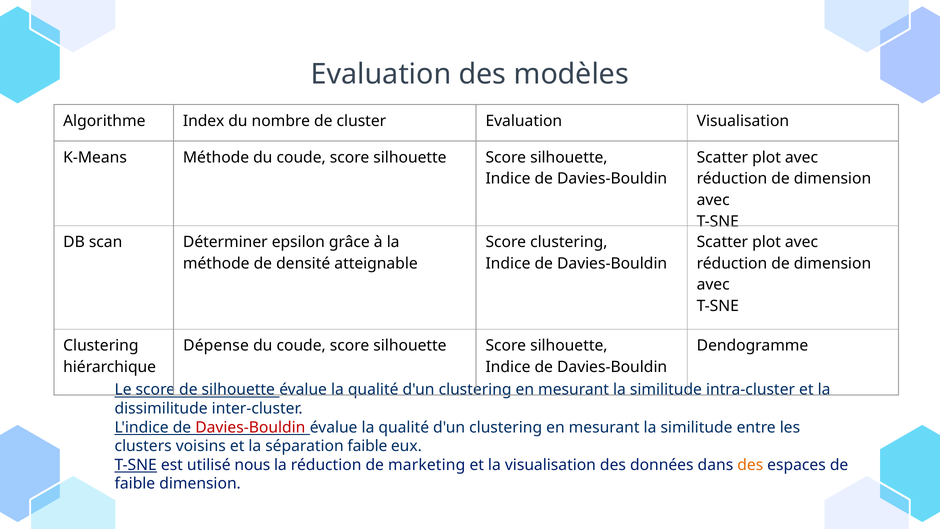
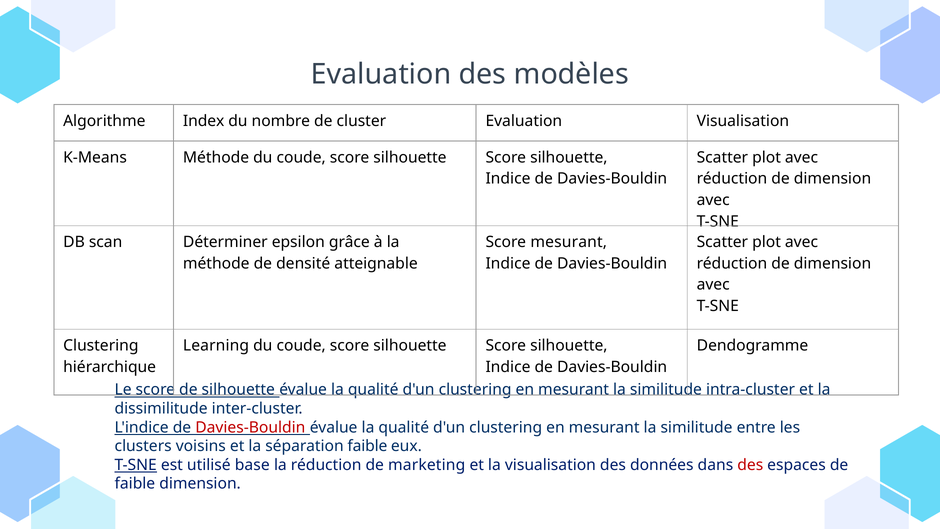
Score clustering: clustering -> mesurant
Dépense: Dépense -> Learning
nous: nous -> base
des at (750, 465) colour: orange -> red
